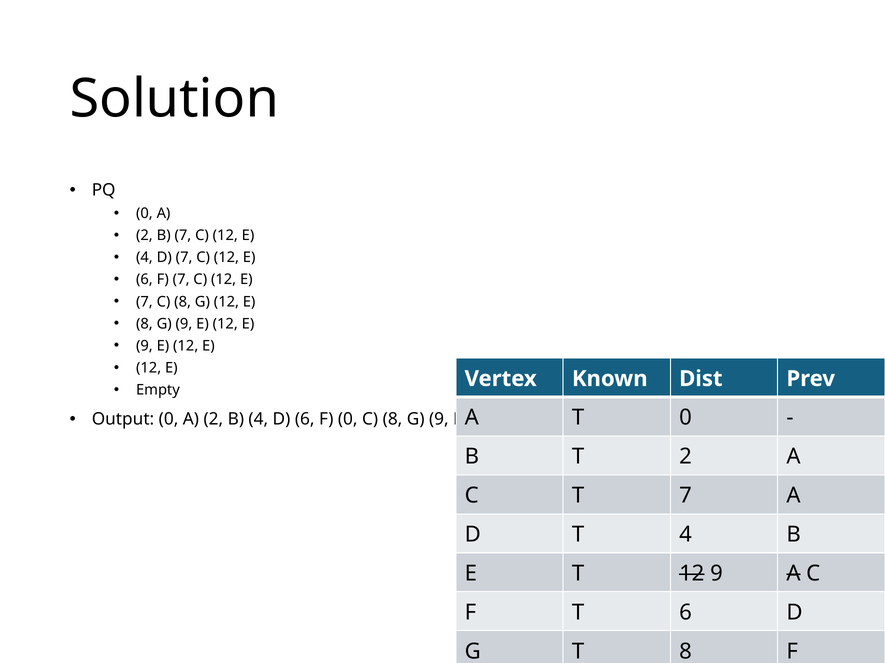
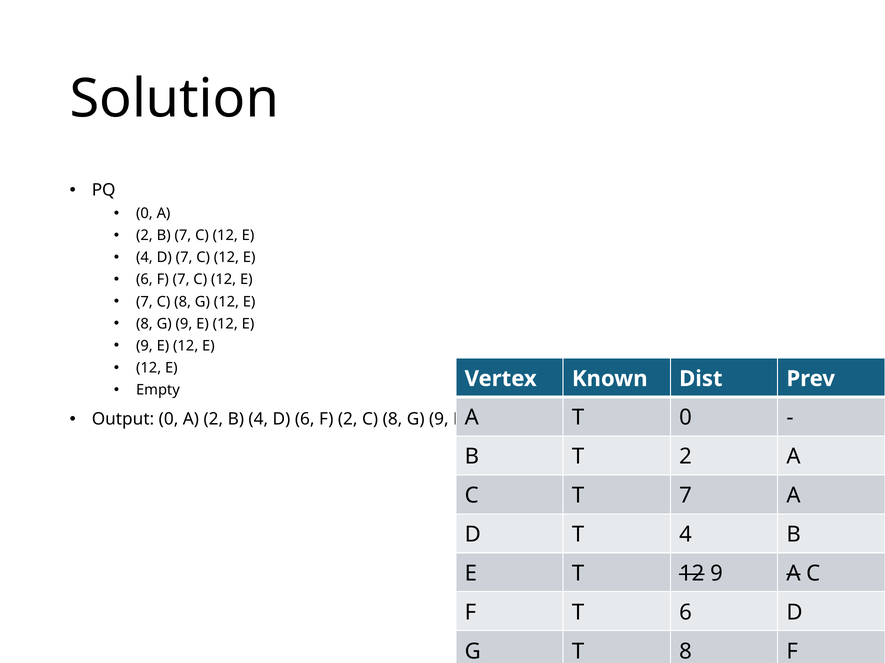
F 0: 0 -> 2
